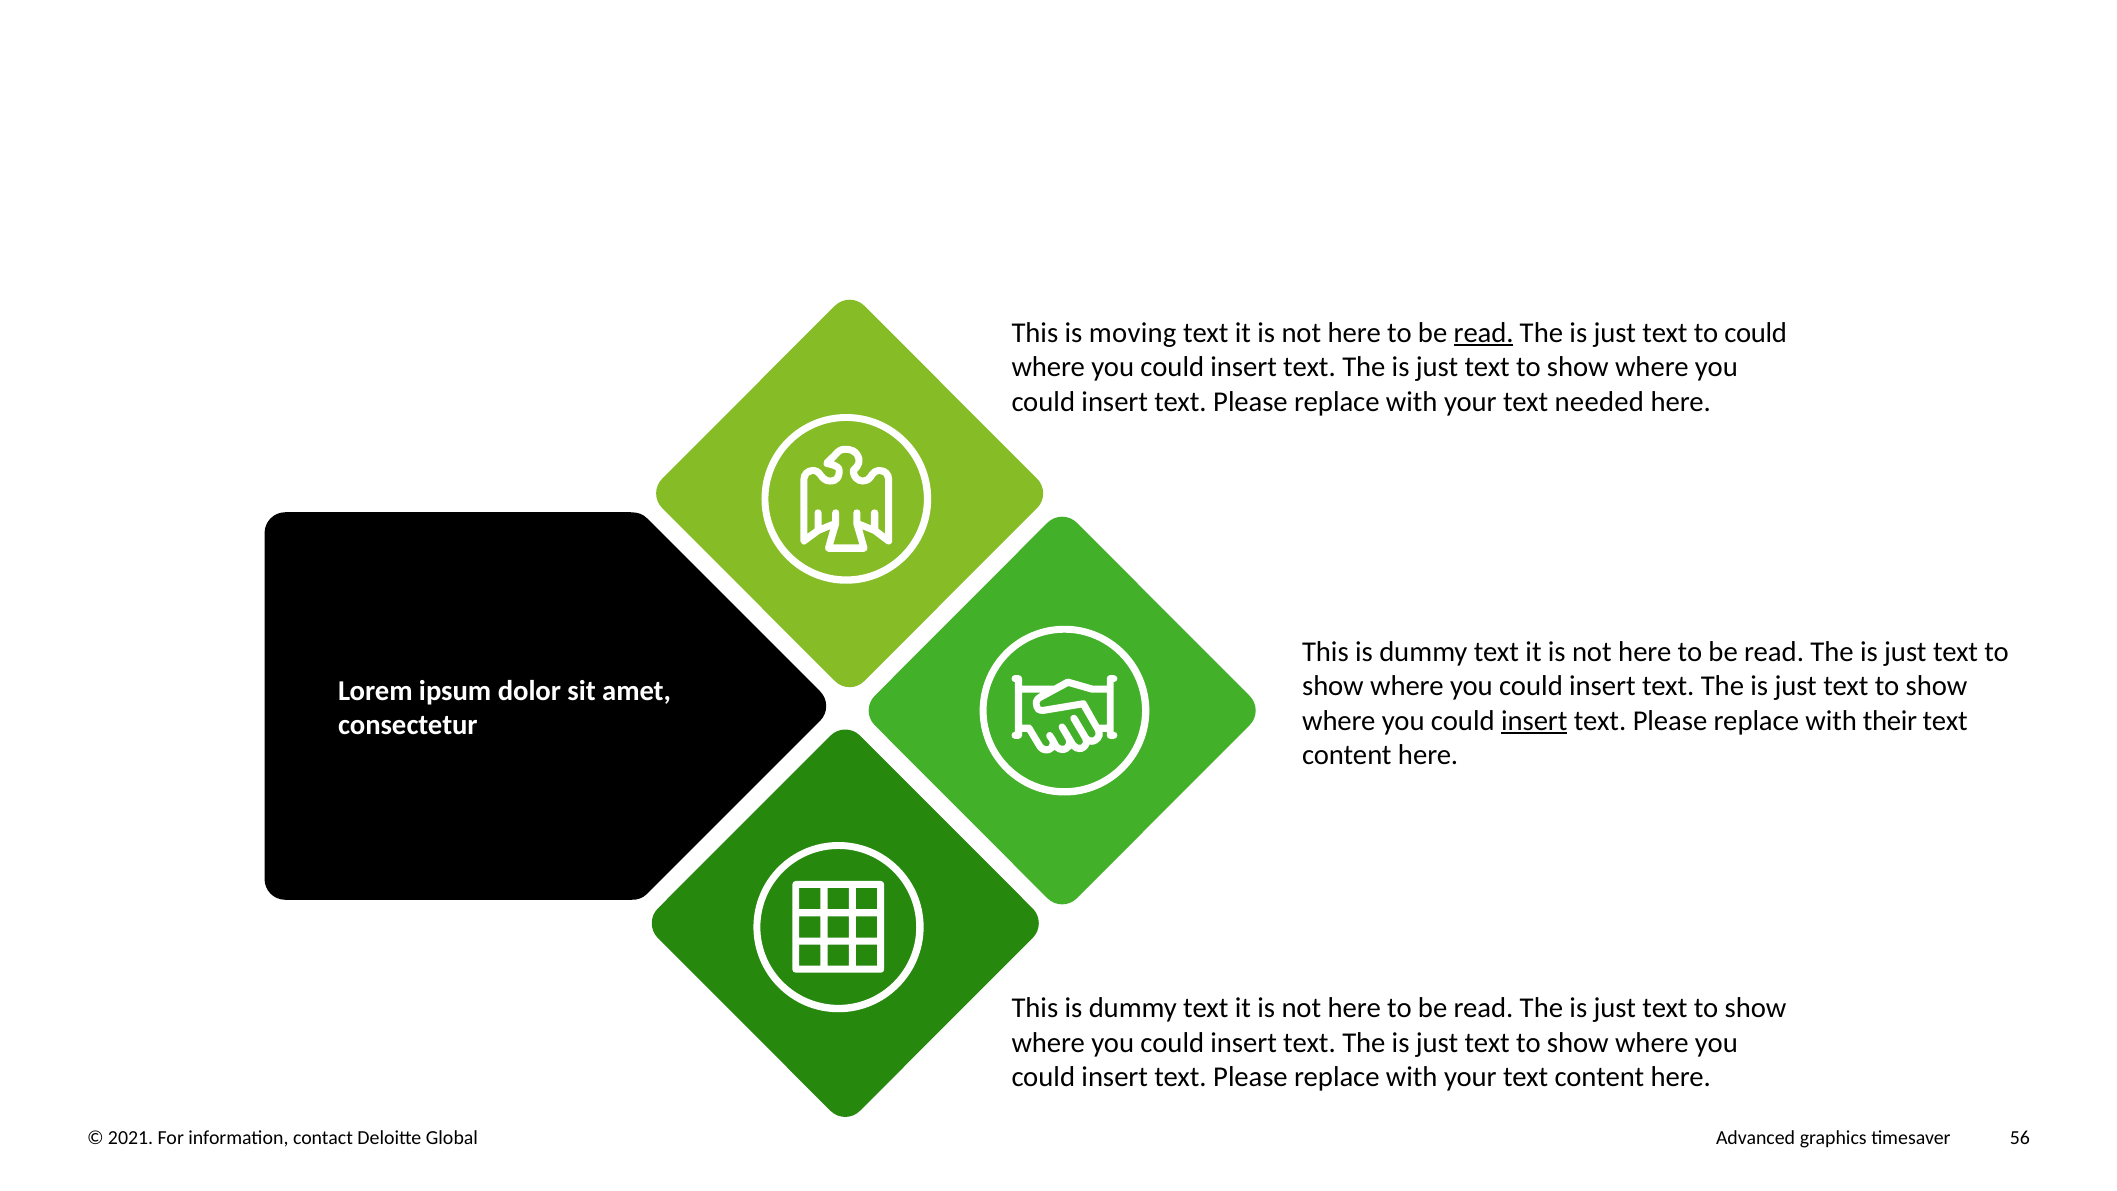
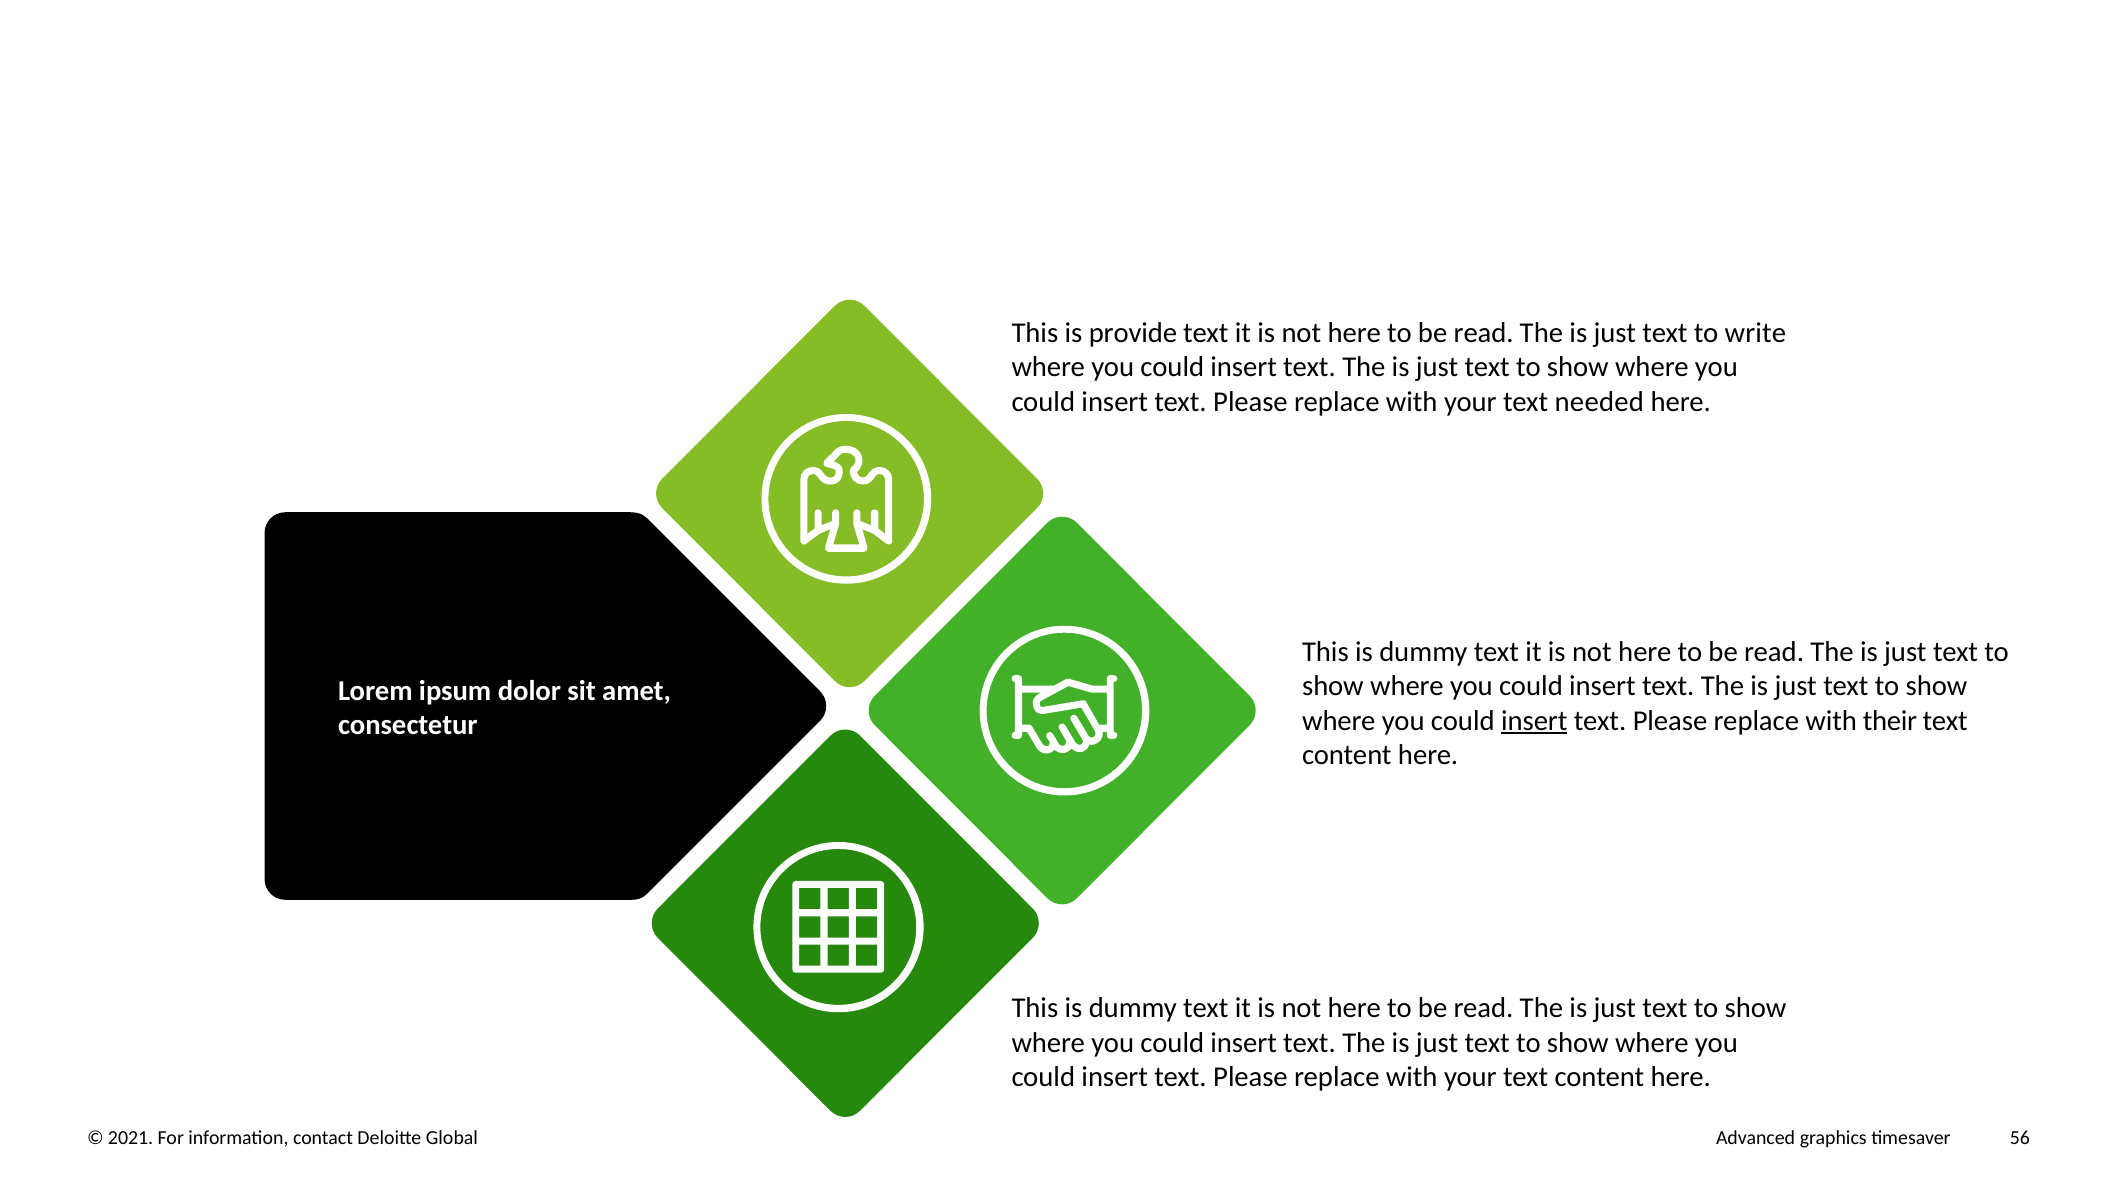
moving: moving -> provide
read at (1484, 333) underline: present -> none
to could: could -> write
